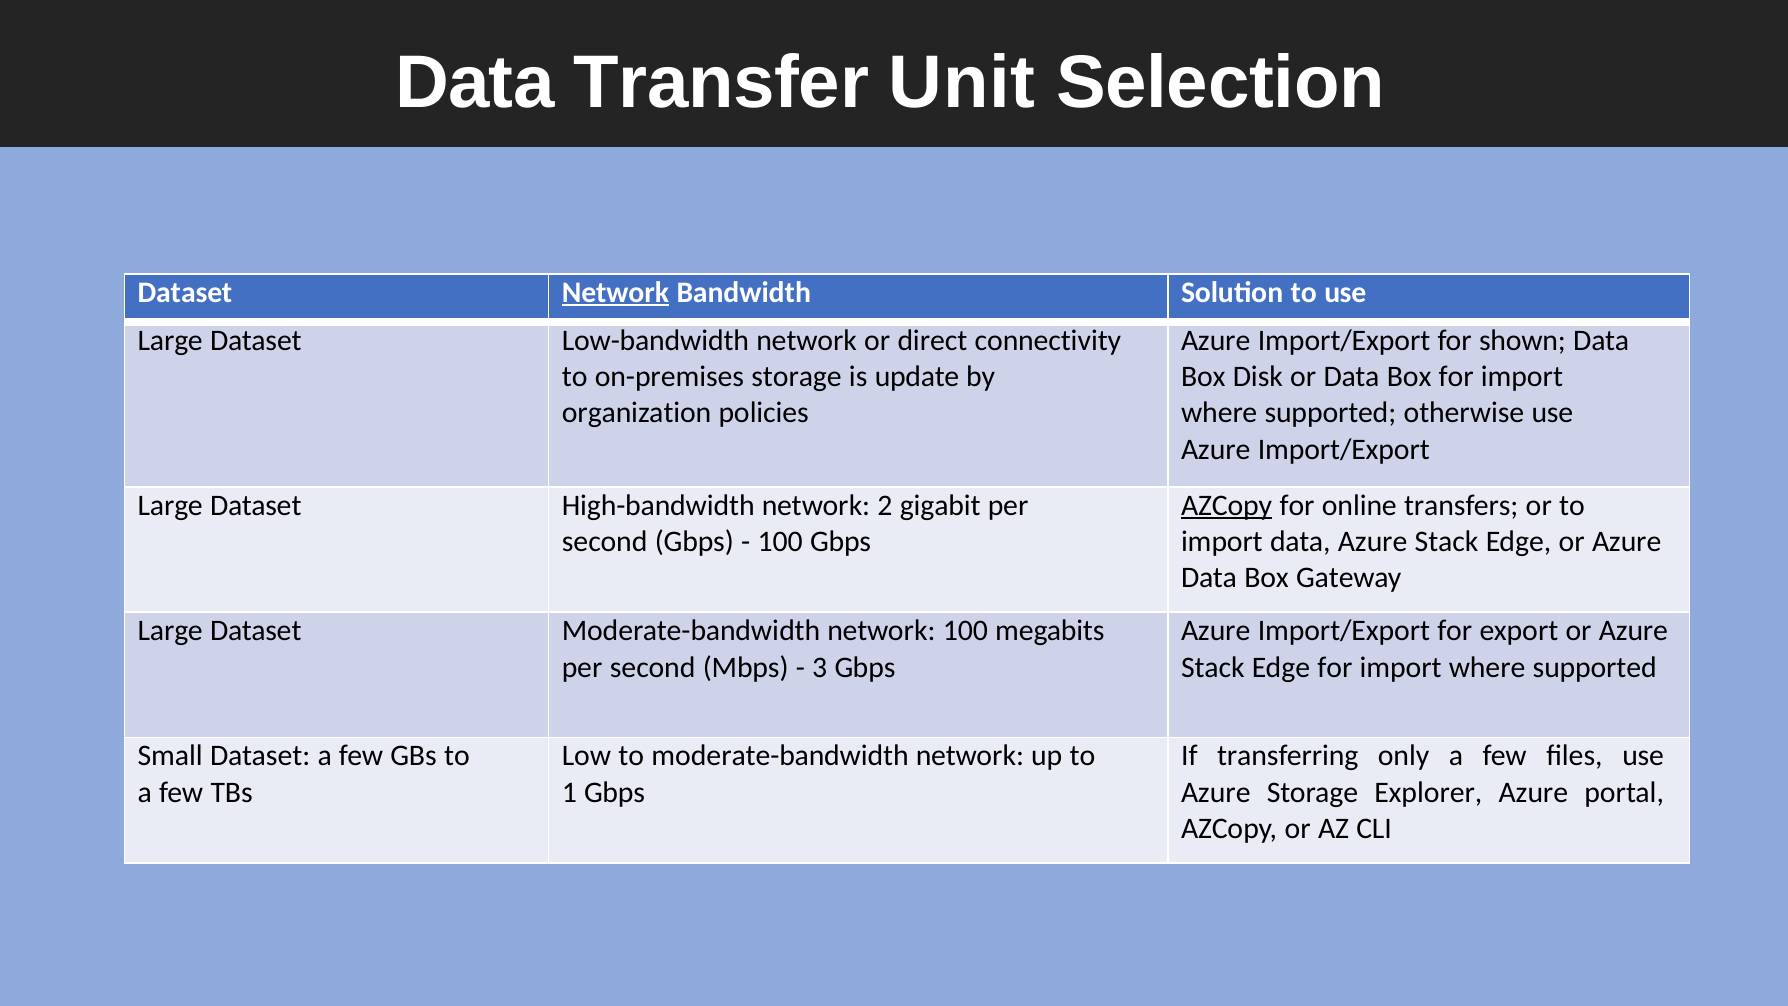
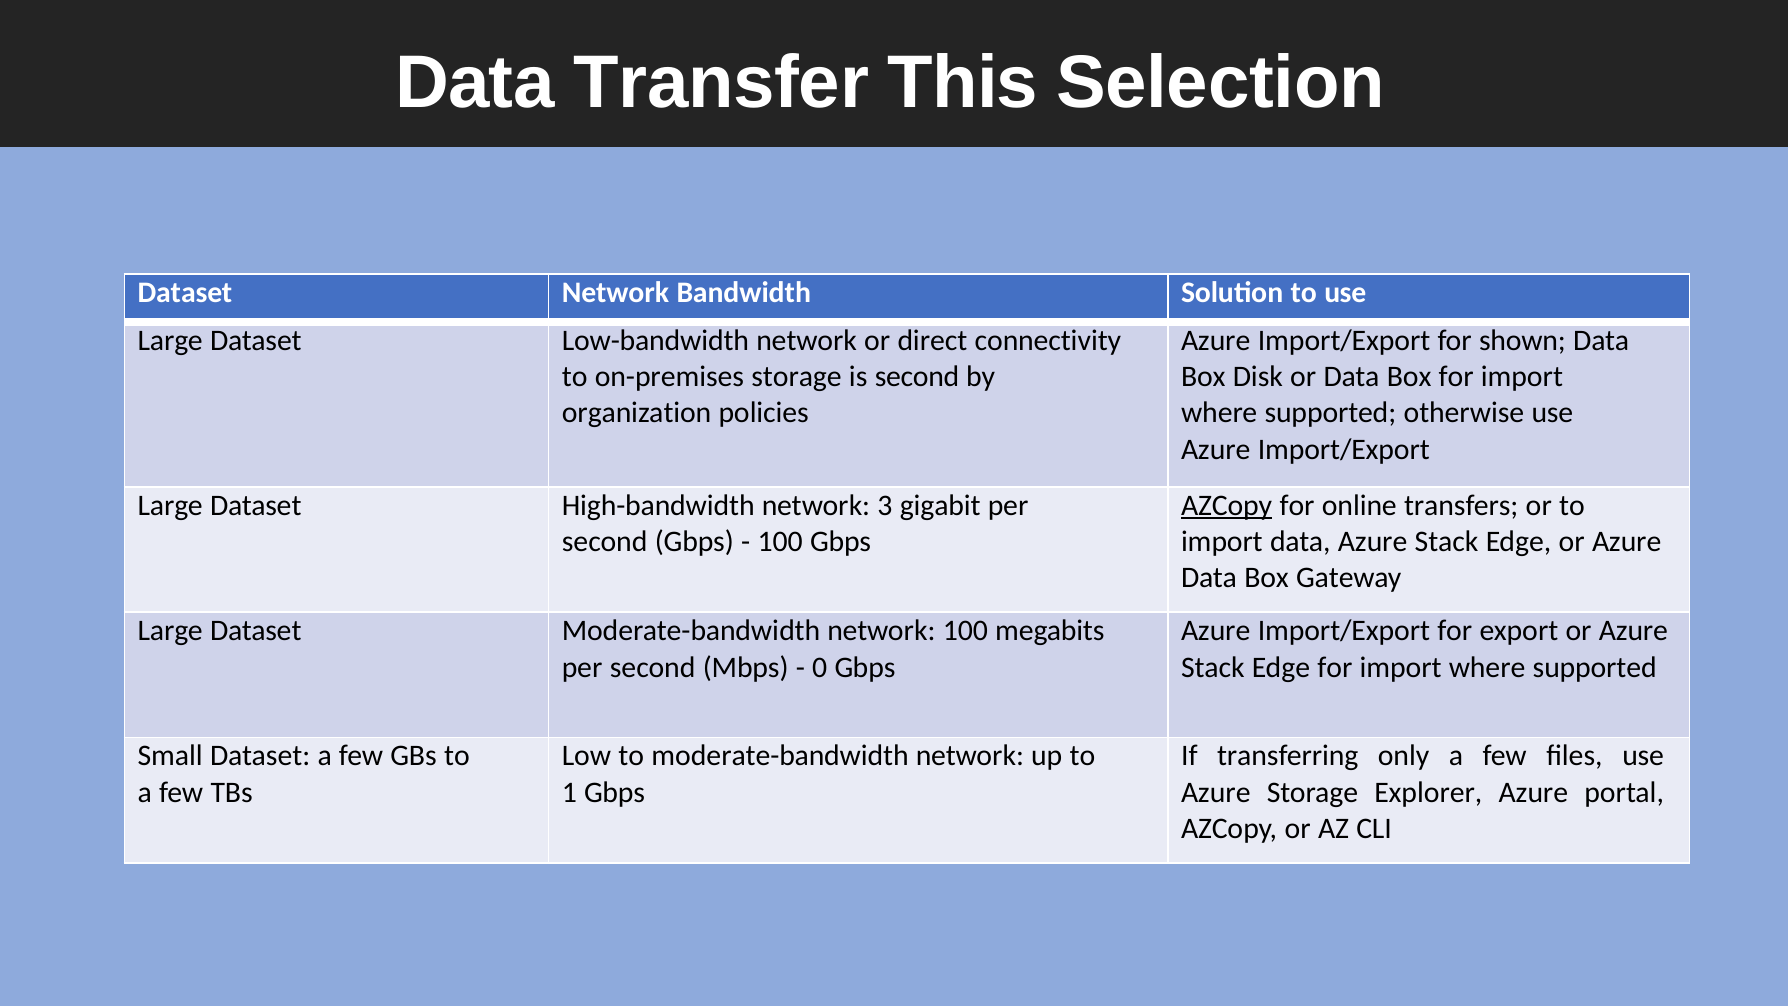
Unit: Unit -> This
Network at (615, 292) underline: present -> none
is update: update -> second
2: 2 -> 3
3: 3 -> 0
